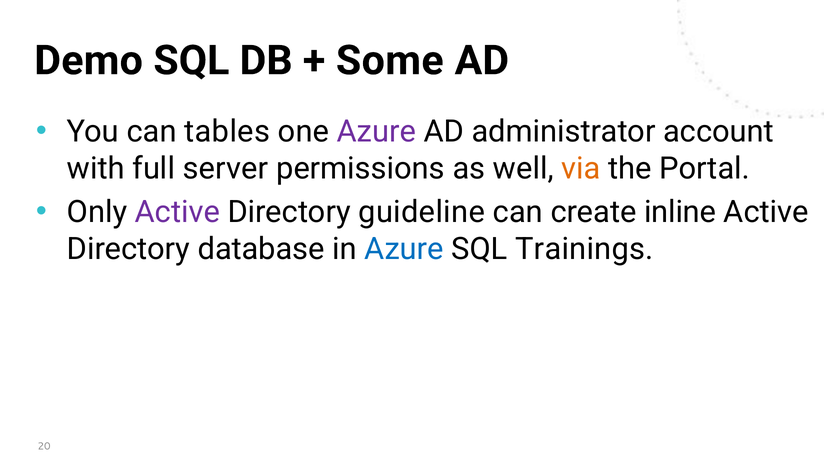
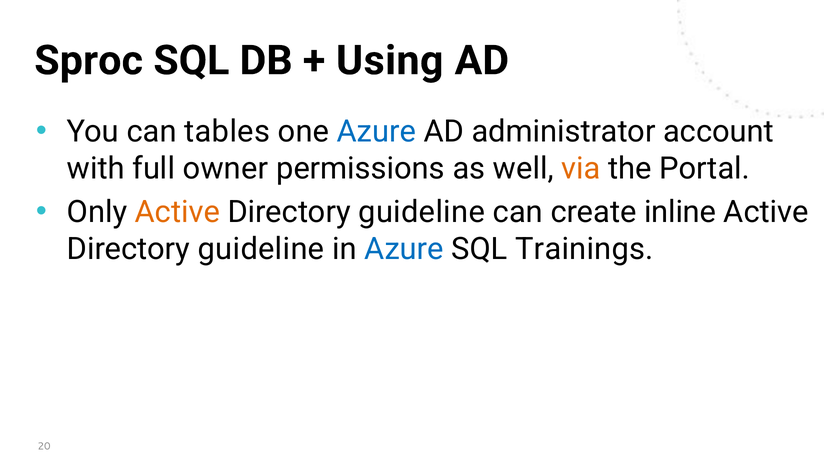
Demo: Demo -> Sproc
Some: Some -> Using
Azure at (376, 132) colour: purple -> blue
server: server -> owner
Active at (177, 212) colour: purple -> orange
database at (261, 249): database -> guideline
